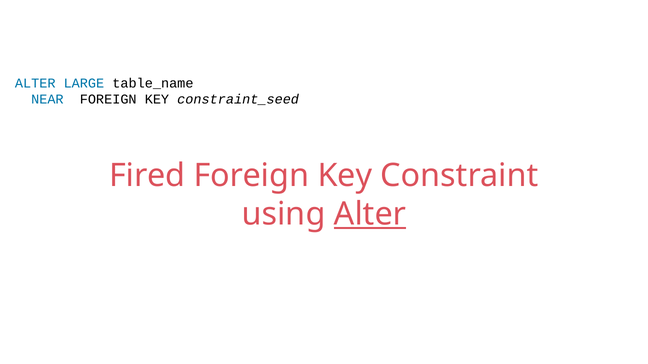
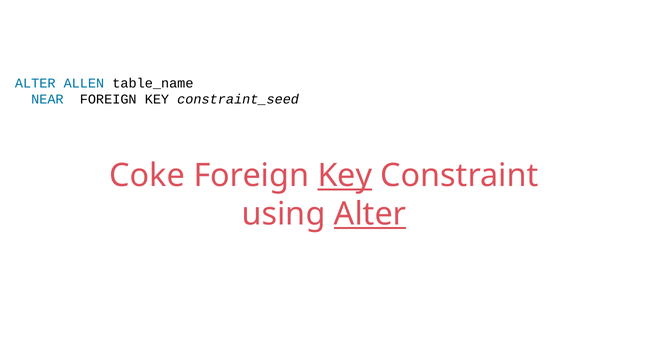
LARGE: LARGE -> ALLEN
Fired: Fired -> Coke
Key at (345, 176) underline: none -> present
